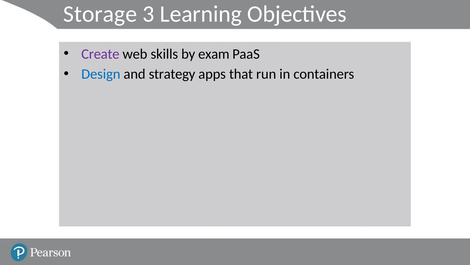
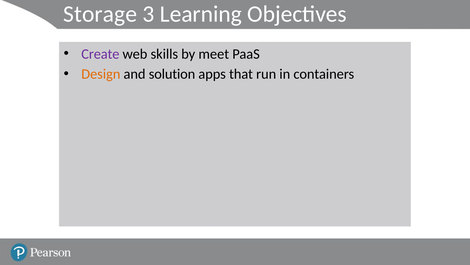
exam: exam -> meet
Design colour: blue -> orange
strategy: strategy -> solution
